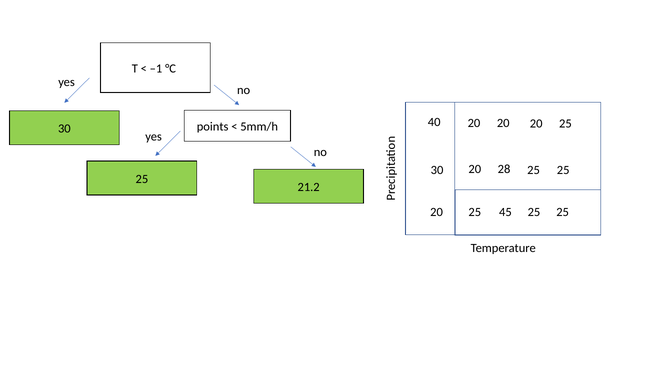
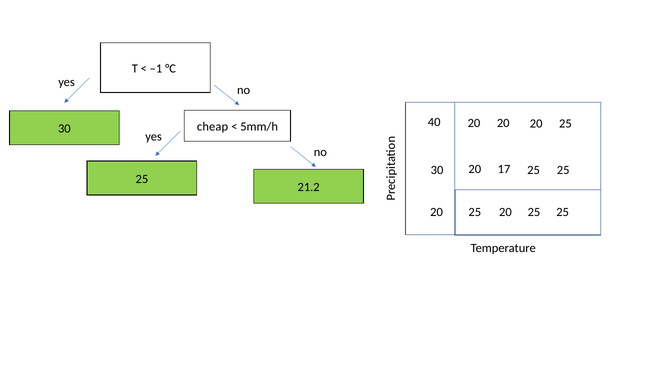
points: points -> cheap
28: 28 -> 17
20 25 45: 45 -> 20
